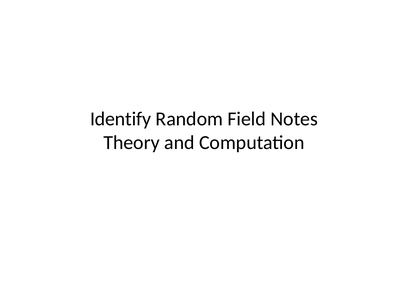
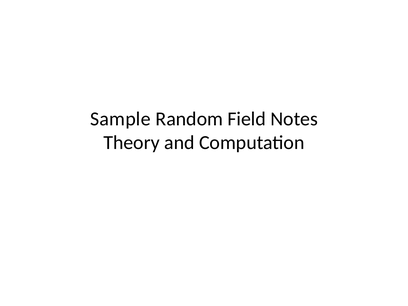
Identify: Identify -> Sample
